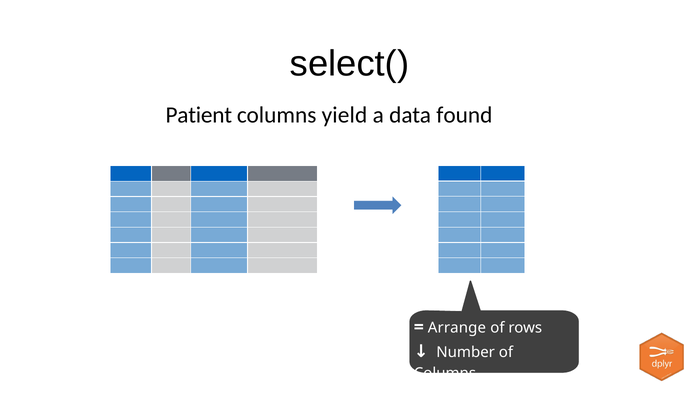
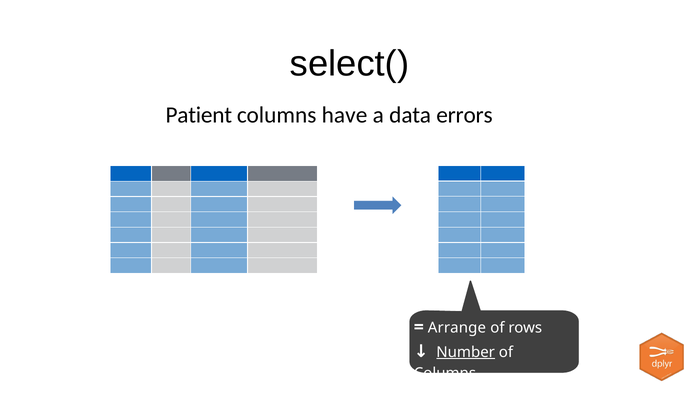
yield: yield -> have
found: found -> errors
Number underline: none -> present
